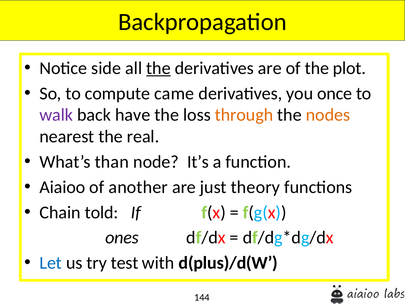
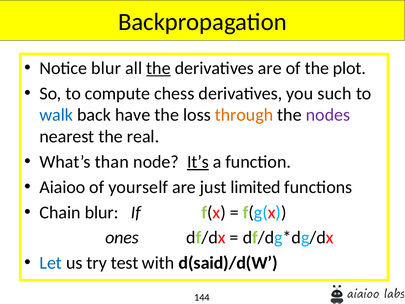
Notice side: side -> blur
came: came -> chess
once: once -> such
walk colour: purple -> blue
nodes colour: orange -> purple
It’s underline: none -> present
another: another -> yourself
theory: theory -> limited
Chain told: told -> blur
d(plus)/d(W: d(plus)/d(W -> d(said)/d(W
